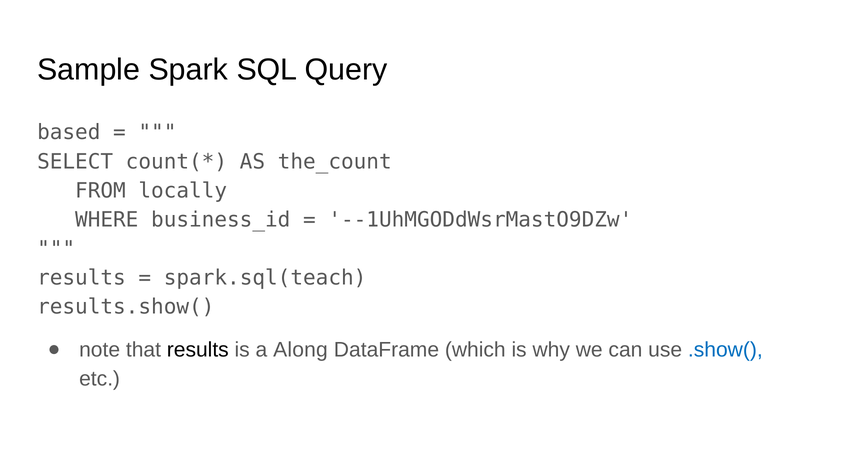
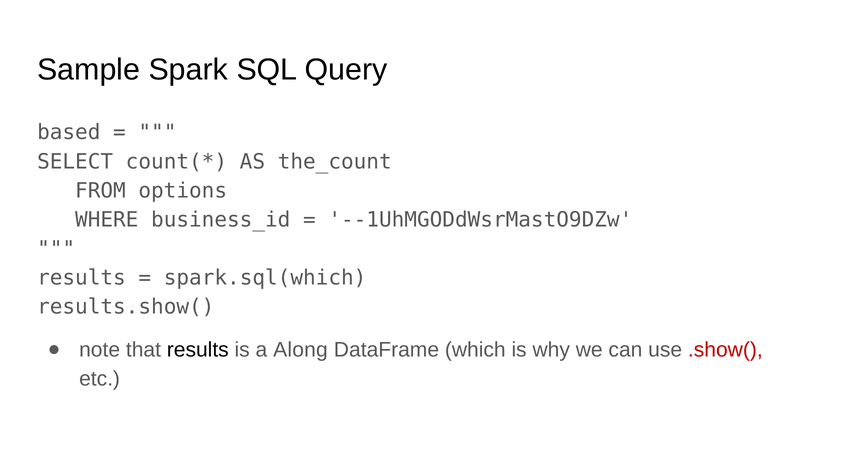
locally: locally -> options
spark.sql(teach: spark.sql(teach -> spark.sql(which
.show( colour: blue -> red
